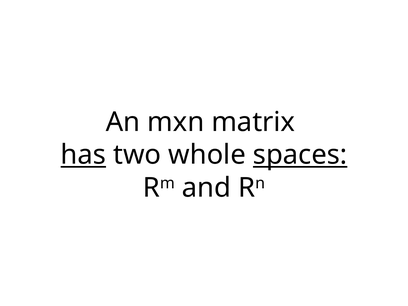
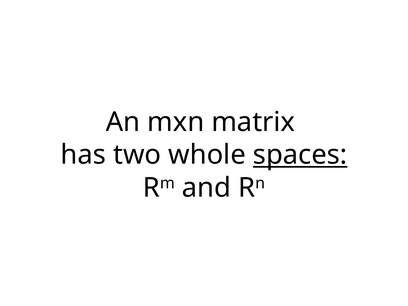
has underline: present -> none
